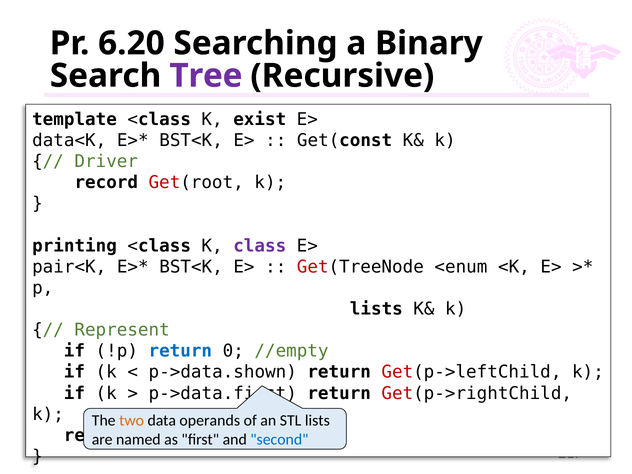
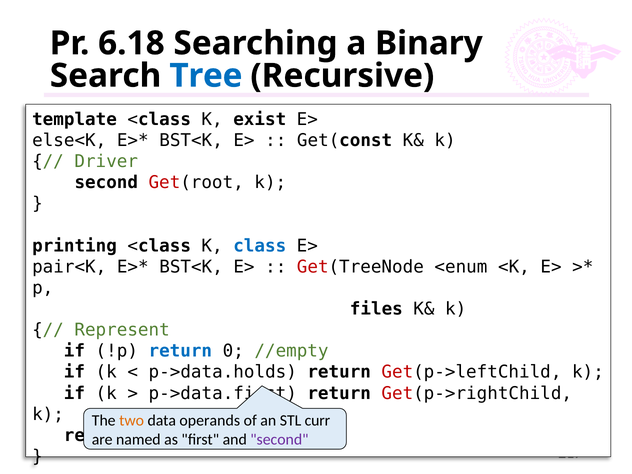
6.20: 6.20 -> 6.18
Tree colour: purple -> blue
data<K: data<K -> else<K
record at (106, 182): record -> second
class colour: purple -> blue
lists at (376, 309): lists -> files
p->data.shown: p->data.shown -> p->data.holds
STL lists: lists -> curr
second at (279, 439) colour: blue -> purple
